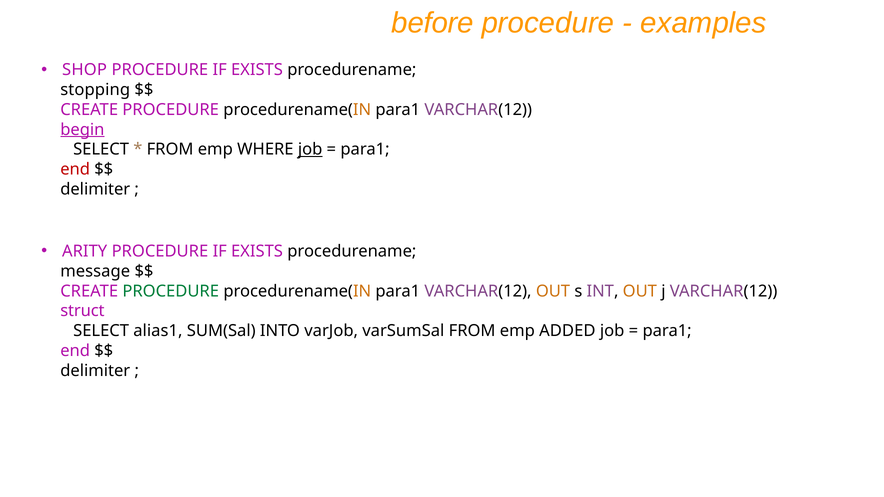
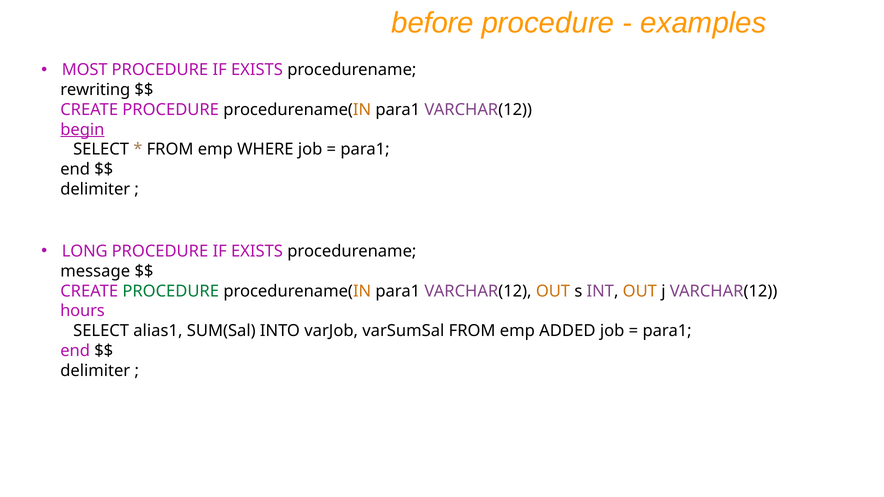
SHOP: SHOP -> MOST
stopping: stopping -> rewriting
job at (310, 150) underline: present -> none
end at (75, 169) colour: red -> black
ARITY: ARITY -> LONG
struct: struct -> hours
